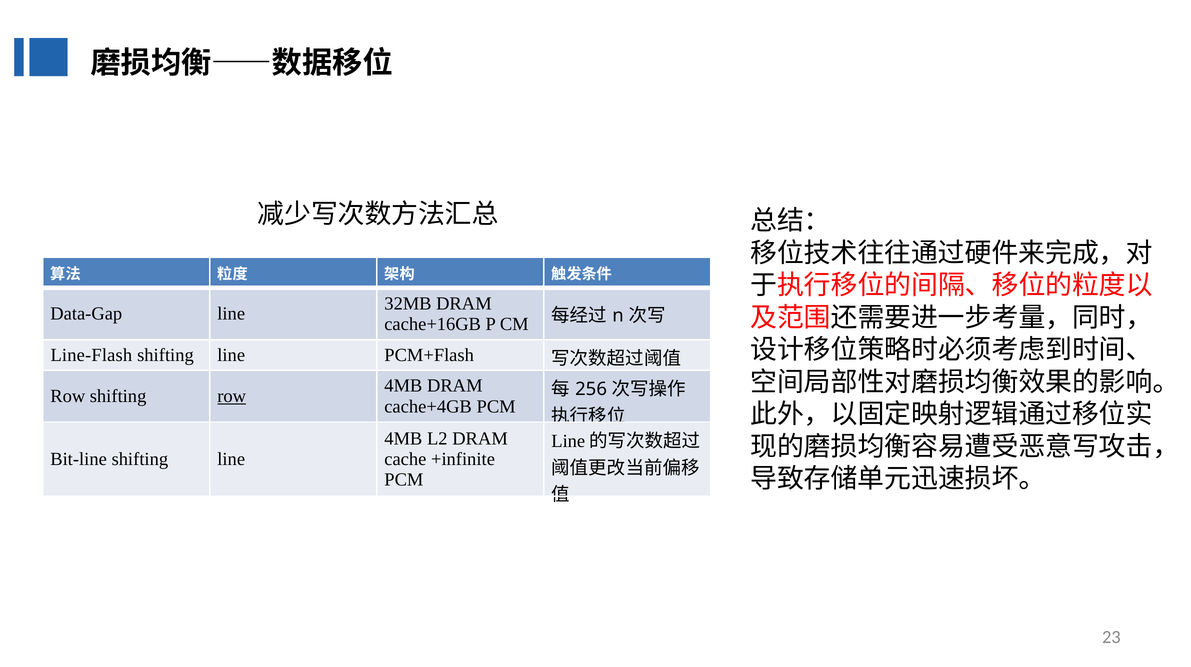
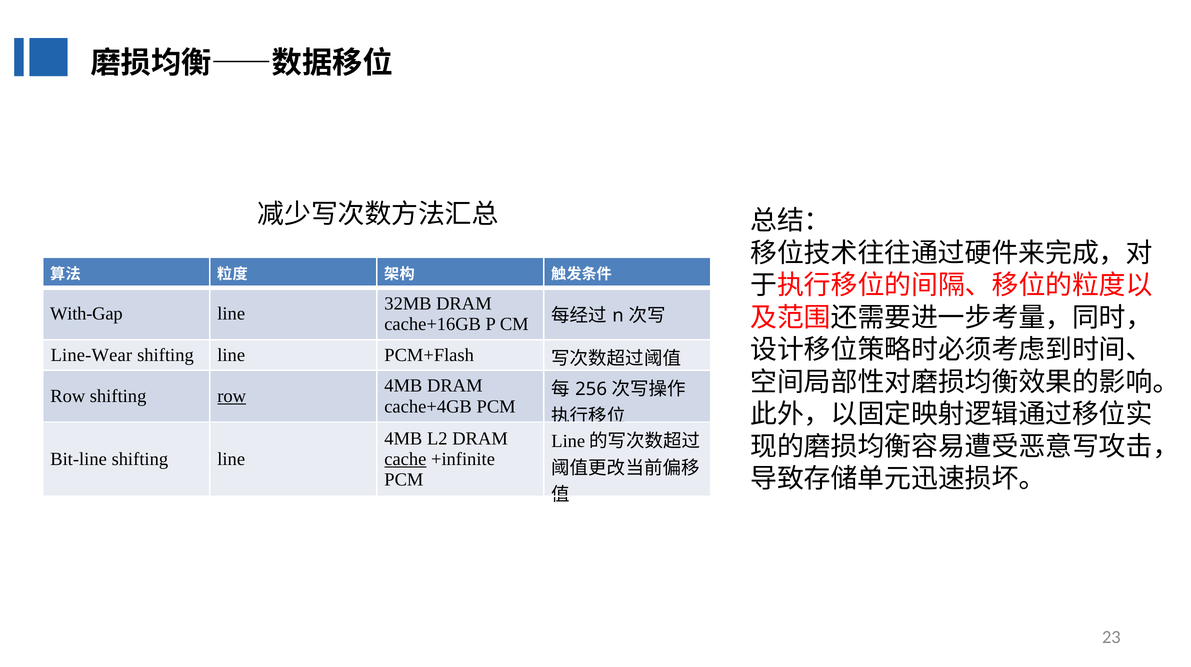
Data-Gap: Data-Gap -> With-Gap
Line-Flash: Line-Flash -> Line-Wear
cache underline: none -> present
